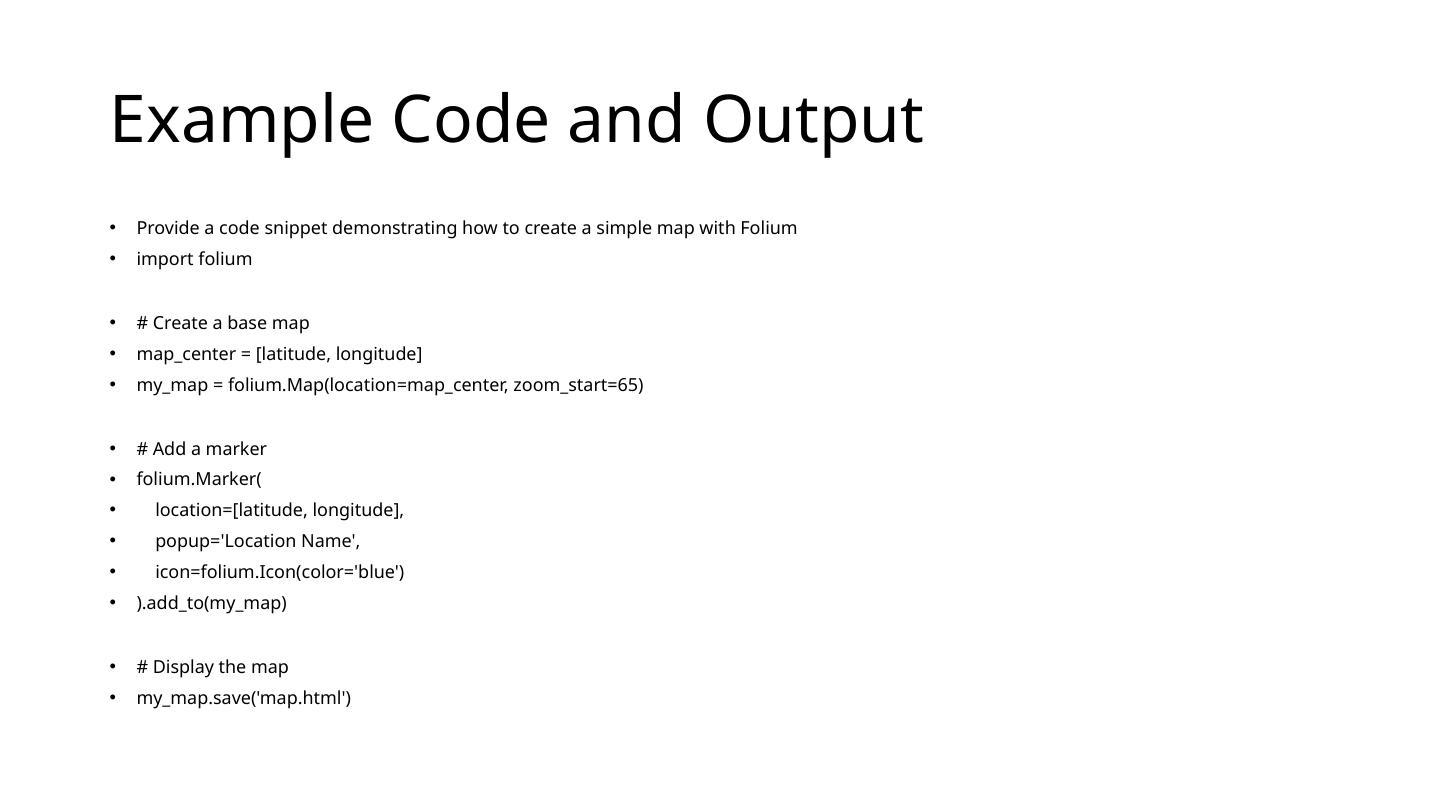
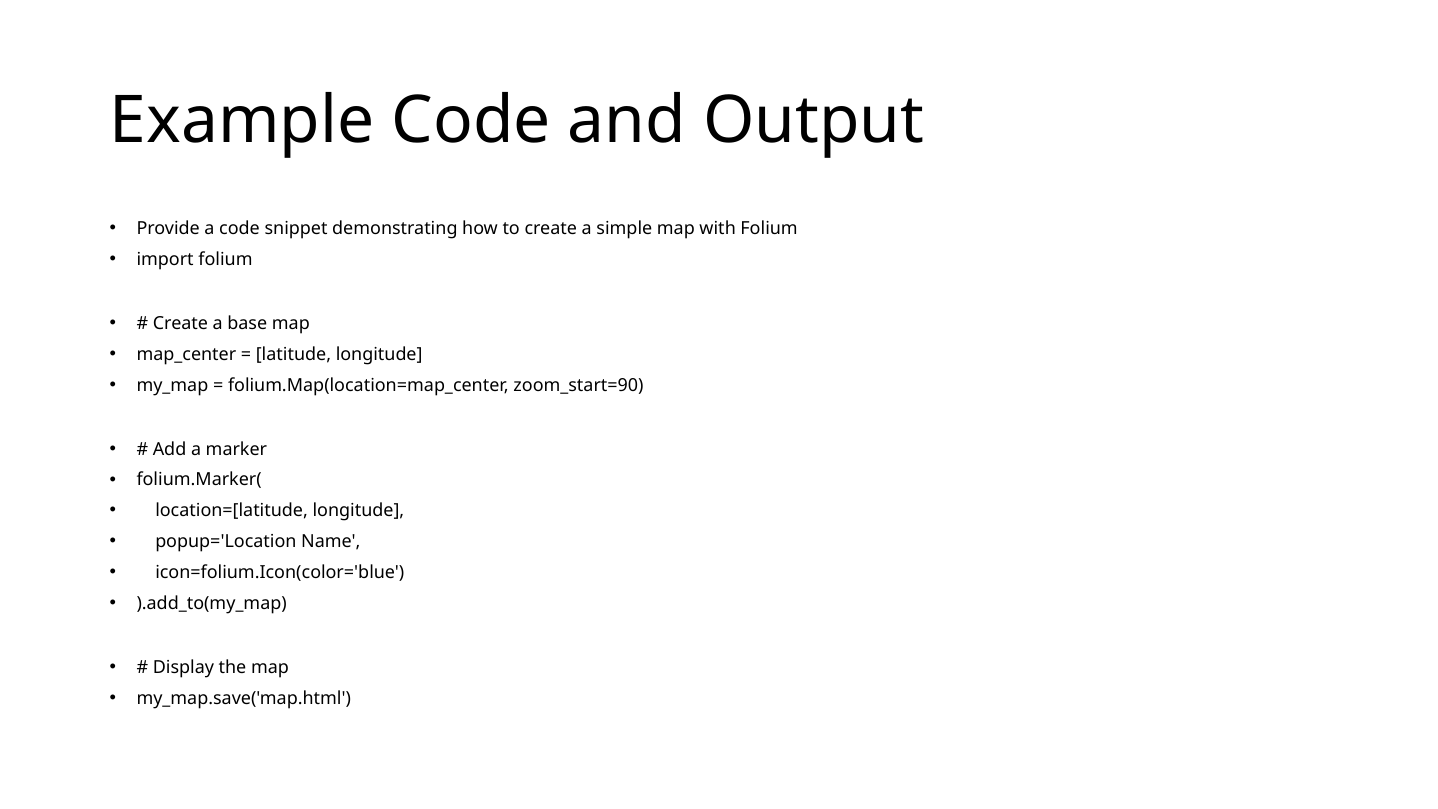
zoom_start=65: zoom_start=65 -> zoom_start=90
